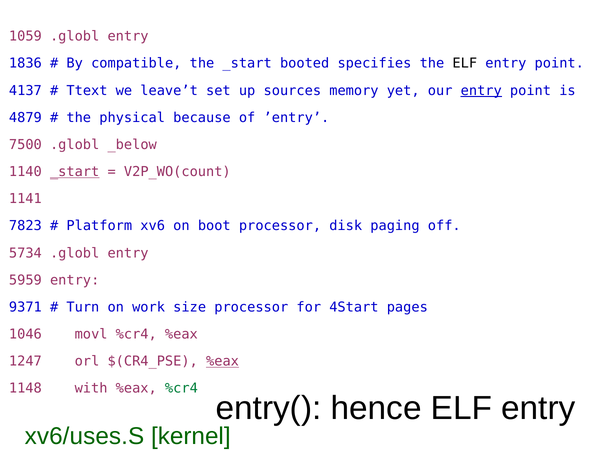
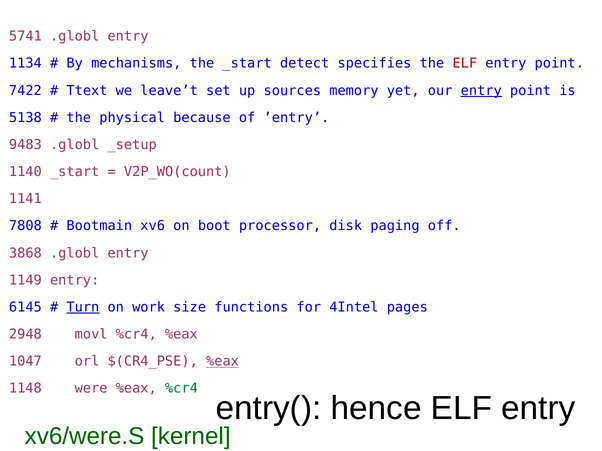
1059: 1059 -> 5741
1836: 1836 -> 1134
compatible: compatible -> mechanisms
booted: booted -> detect
ELF at (465, 64) colour: black -> red
4137: 4137 -> 7422
4879: 4879 -> 5138
7500: 7500 -> 9483
_below: _below -> _setup
_start at (75, 172) underline: present -> none
7823: 7823 -> 7808
Platform: Platform -> Bootmain
5734: 5734 -> 3868
5959: 5959 -> 1149
9371: 9371 -> 6145
Turn underline: none -> present
size processor: processor -> functions
4Start: 4Start -> 4Intel
1046: 1046 -> 2948
1247: 1247 -> 1047
with: with -> were
xv6/uses.S: xv6/uses.S -> xv6/were.S
